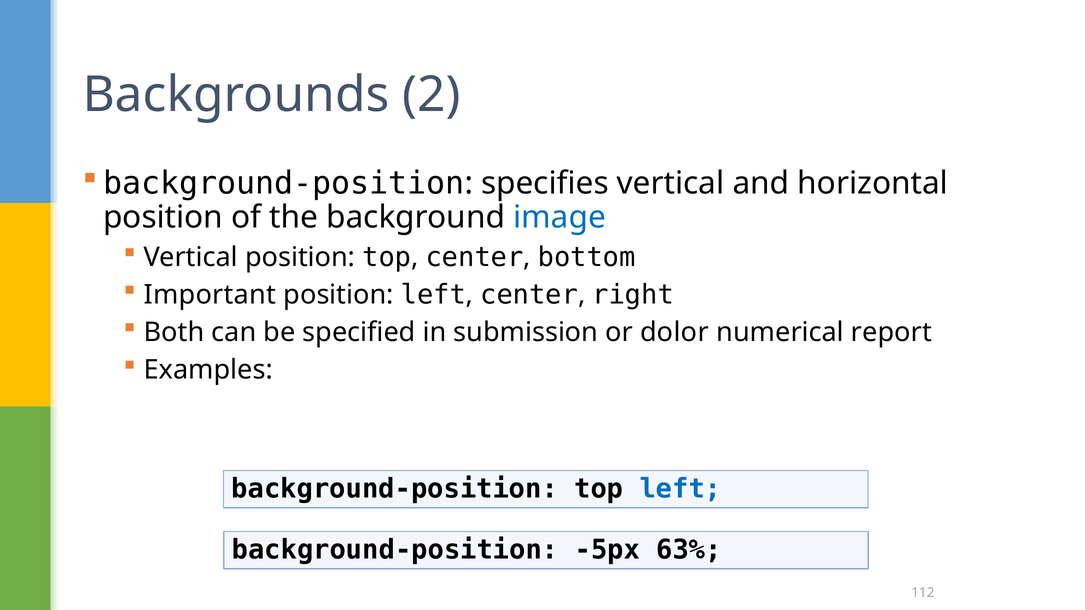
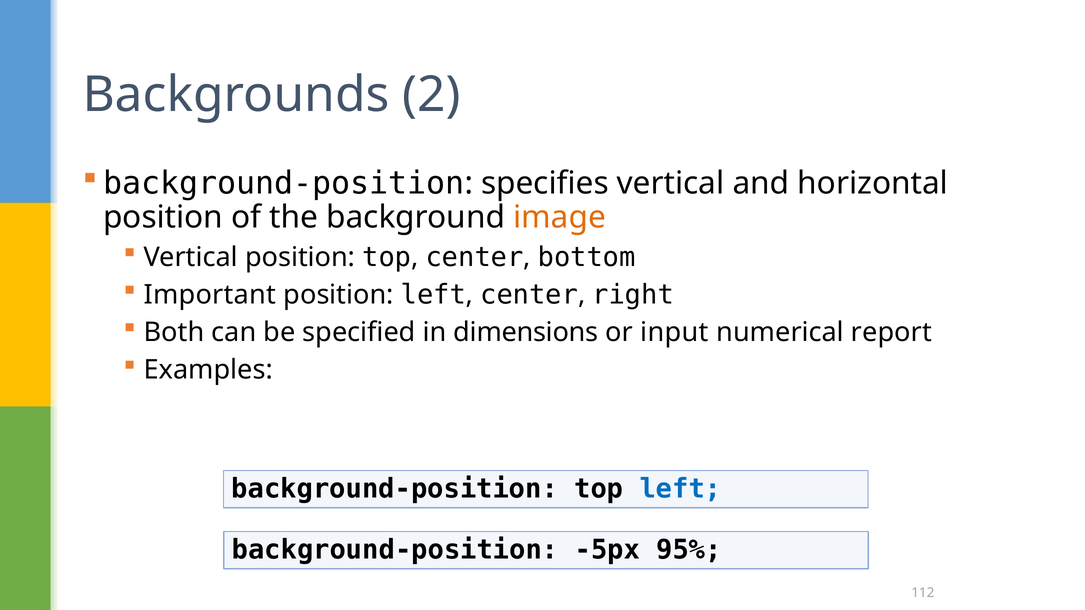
image colour: blue -> orange
submission: submission -> dimensions
dolor: dolor -> input
63%: 63% -> 95%
